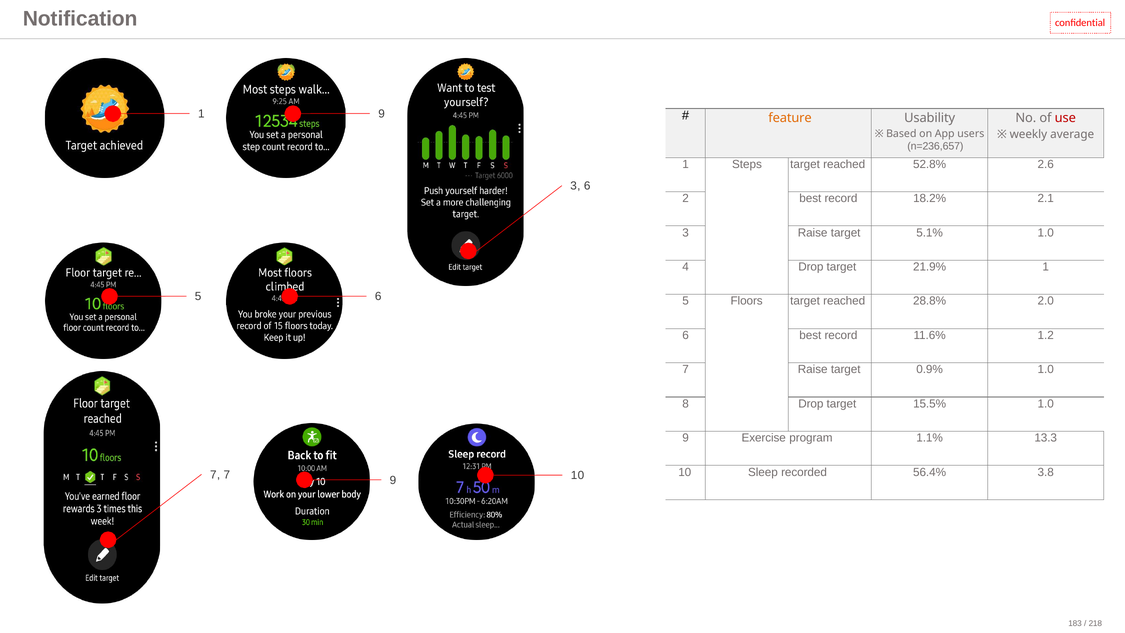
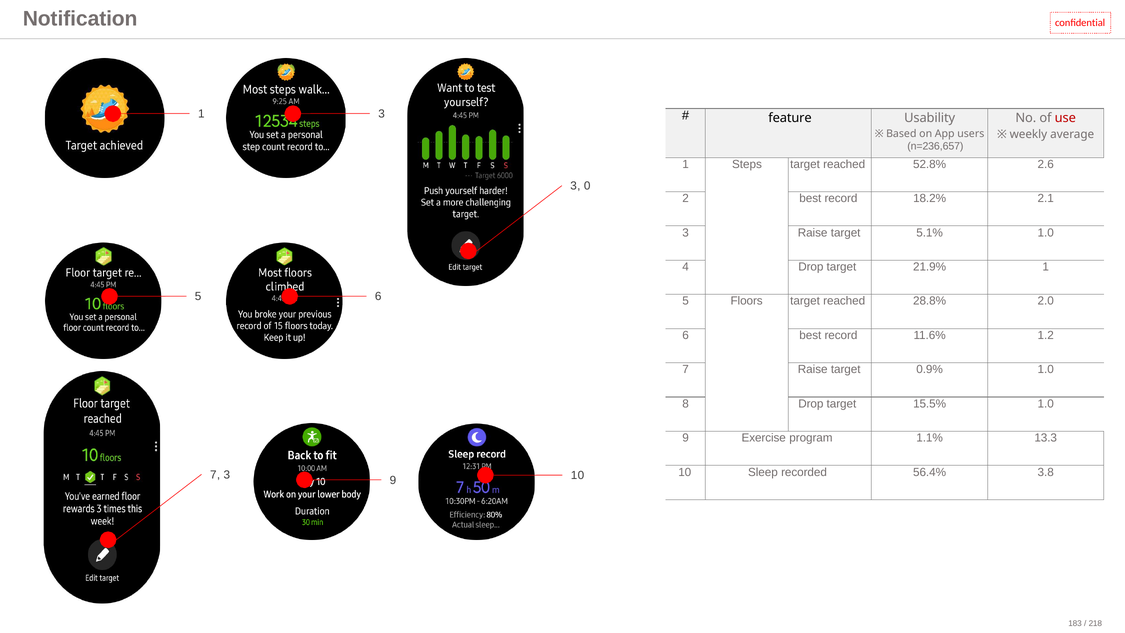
1 9: 9 -> 3
feature colour: orange -> black
3 6: 6 -> 0
7 7: 7 -> 3
